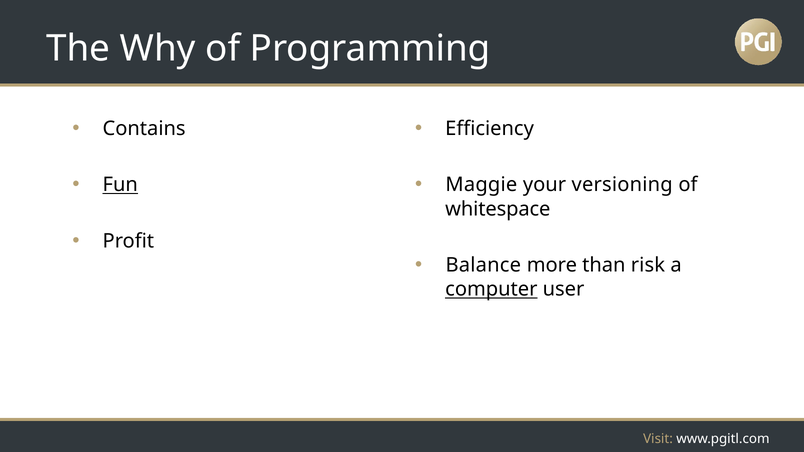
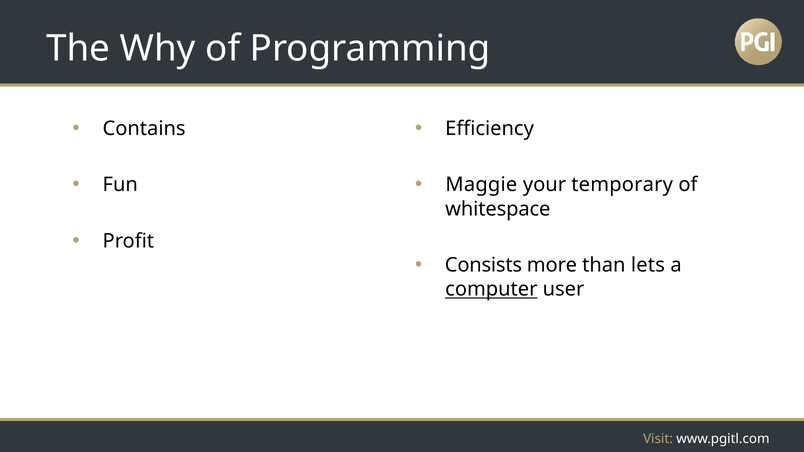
Fun underline: present -> none
versioning: versioning -> temporary
Balance: Balance -> Consists
risk: risk -> lets
